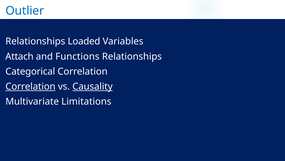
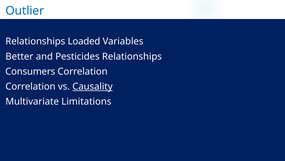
Attach: Attach -> Better
Functions: Functions -> Pesticides
Categorical: Categorical -> Consumers
Correlation at (30, 86) underline: present -> none
